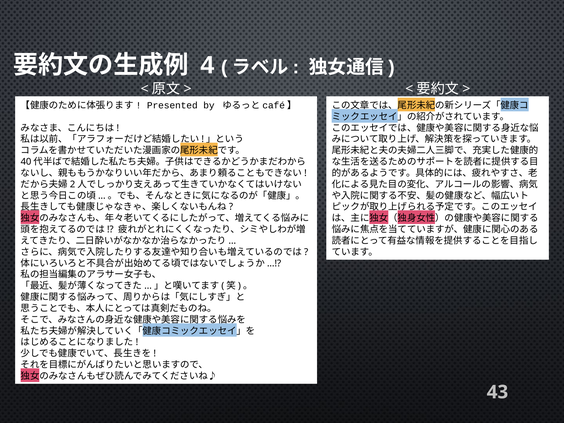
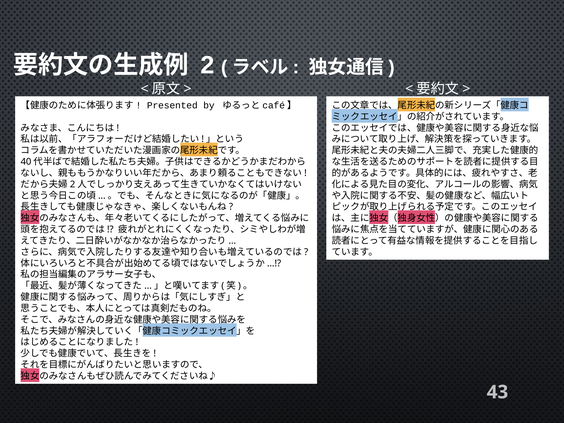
4: 4 -> 2
